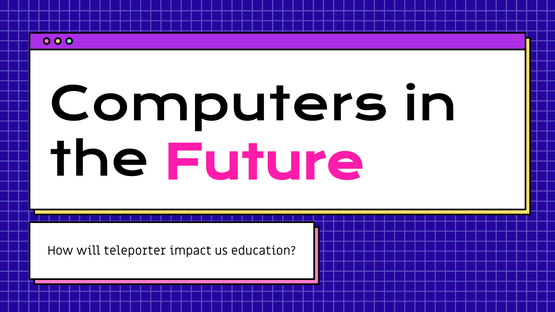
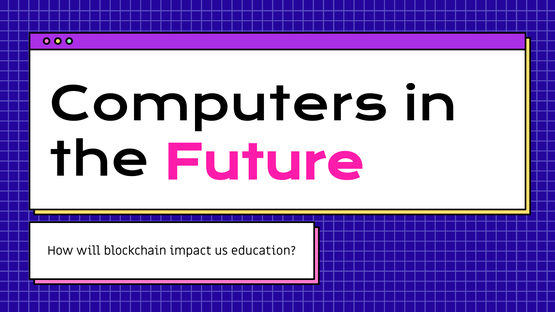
teleporter: teleporter -> blockchain
